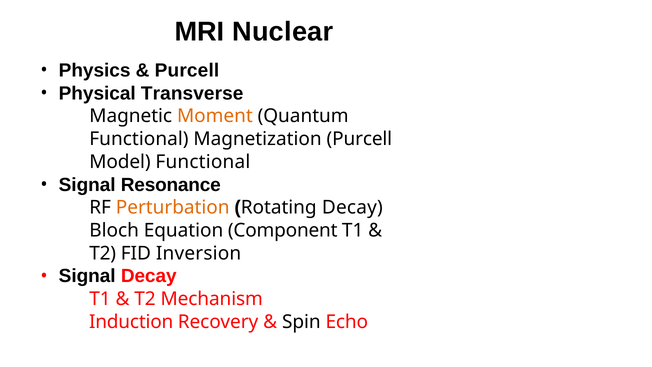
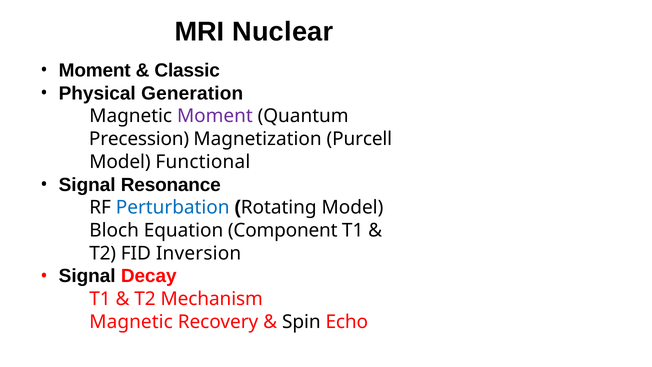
Physics at (95, 70): Physics -> Moment
Purcell at (187, 70): Purcell -> Classic
Transverse: Transverse -> Generation
Moment at (215, 116) colour: orange -> purple
Functional at (139, 139): Functional -> Precession
Perturbation colour: orange -> blue
Rotating Decay: Decay -> Model
Induction at (131, 322): Induction -> Magnetic
